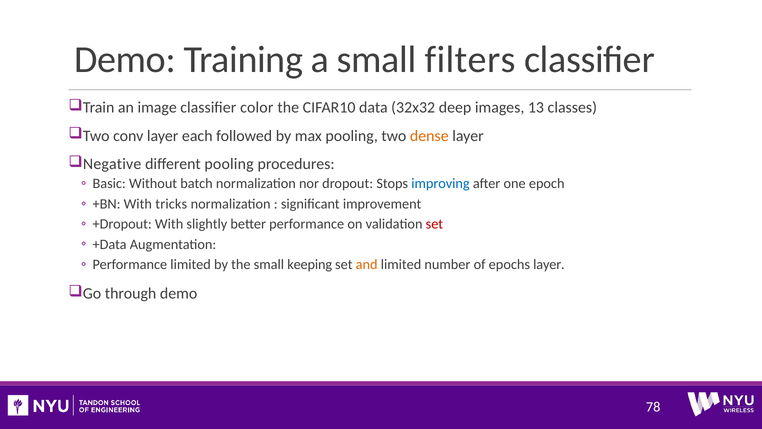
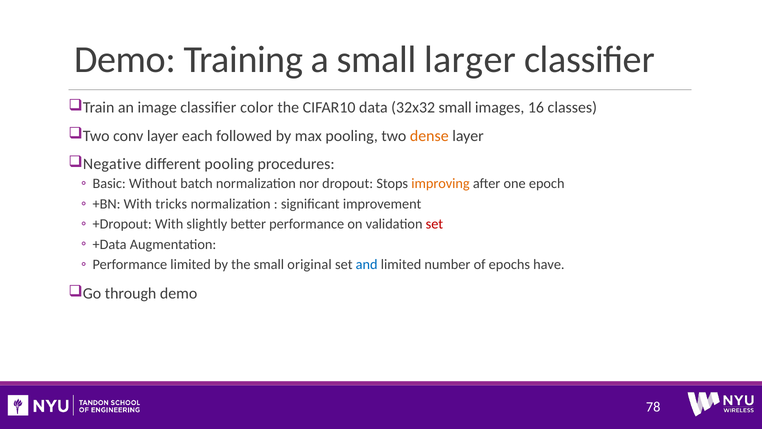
filters: filters -> larger
32x32 deep: deep -> small
13: 13 -> 16
improving colour: blue -> orange
keeping: keeping -> original
and colour: orange -> blue
epochs layer: layer -> have
